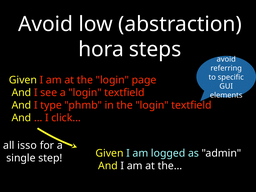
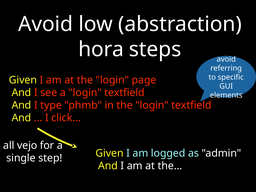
isso: isso -> vejo
